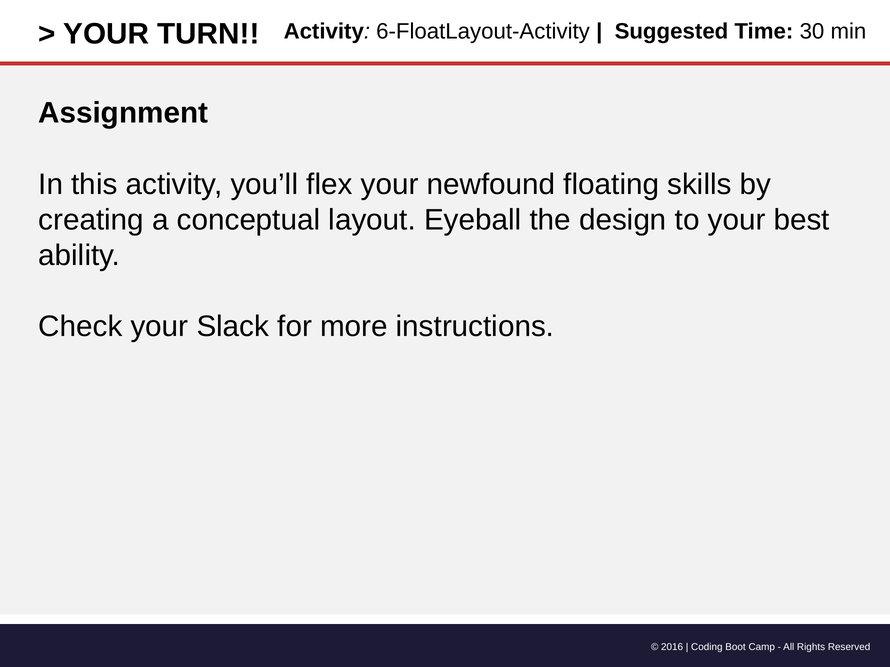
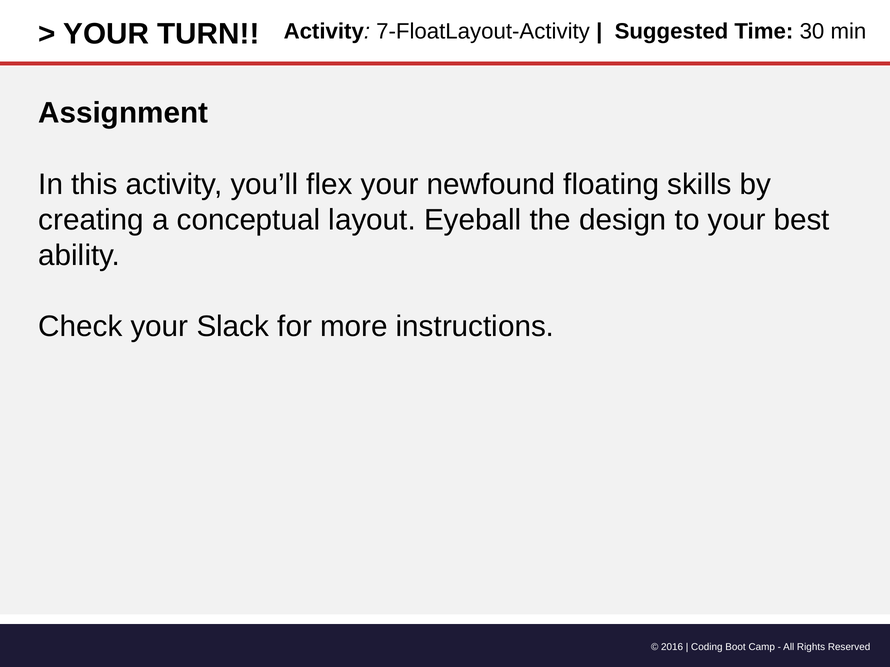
6-FloatLayout-Activity: 6-FloatLayout-Activity -> 7-FloatLayout-Activity
